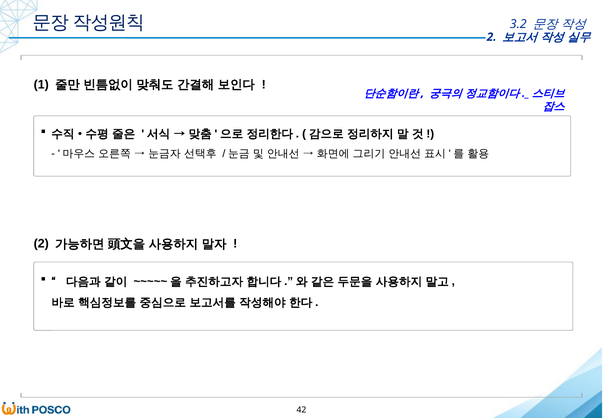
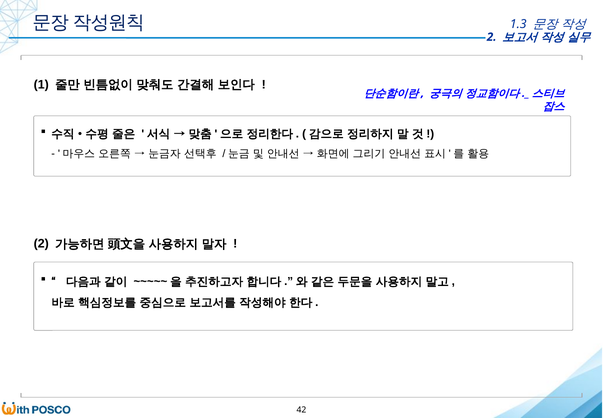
3.2: 3.2 -> 1.3
